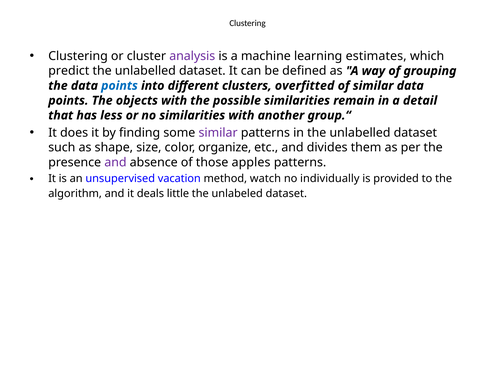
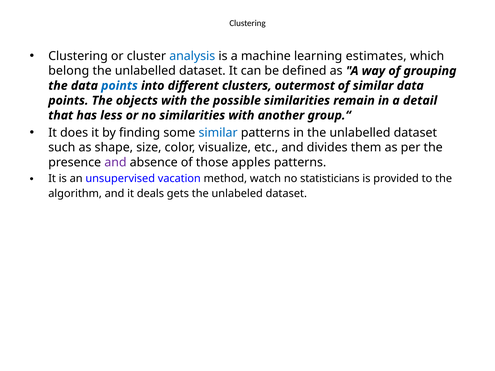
analysis colour: purple -> blue
predict: predict -> belong
overfitted: overfitted -> outermost
similar at (218, 133) colour: purple -> blue
organize: organize -> visualize
individually: individually -> statisticians
little: little -> gets
